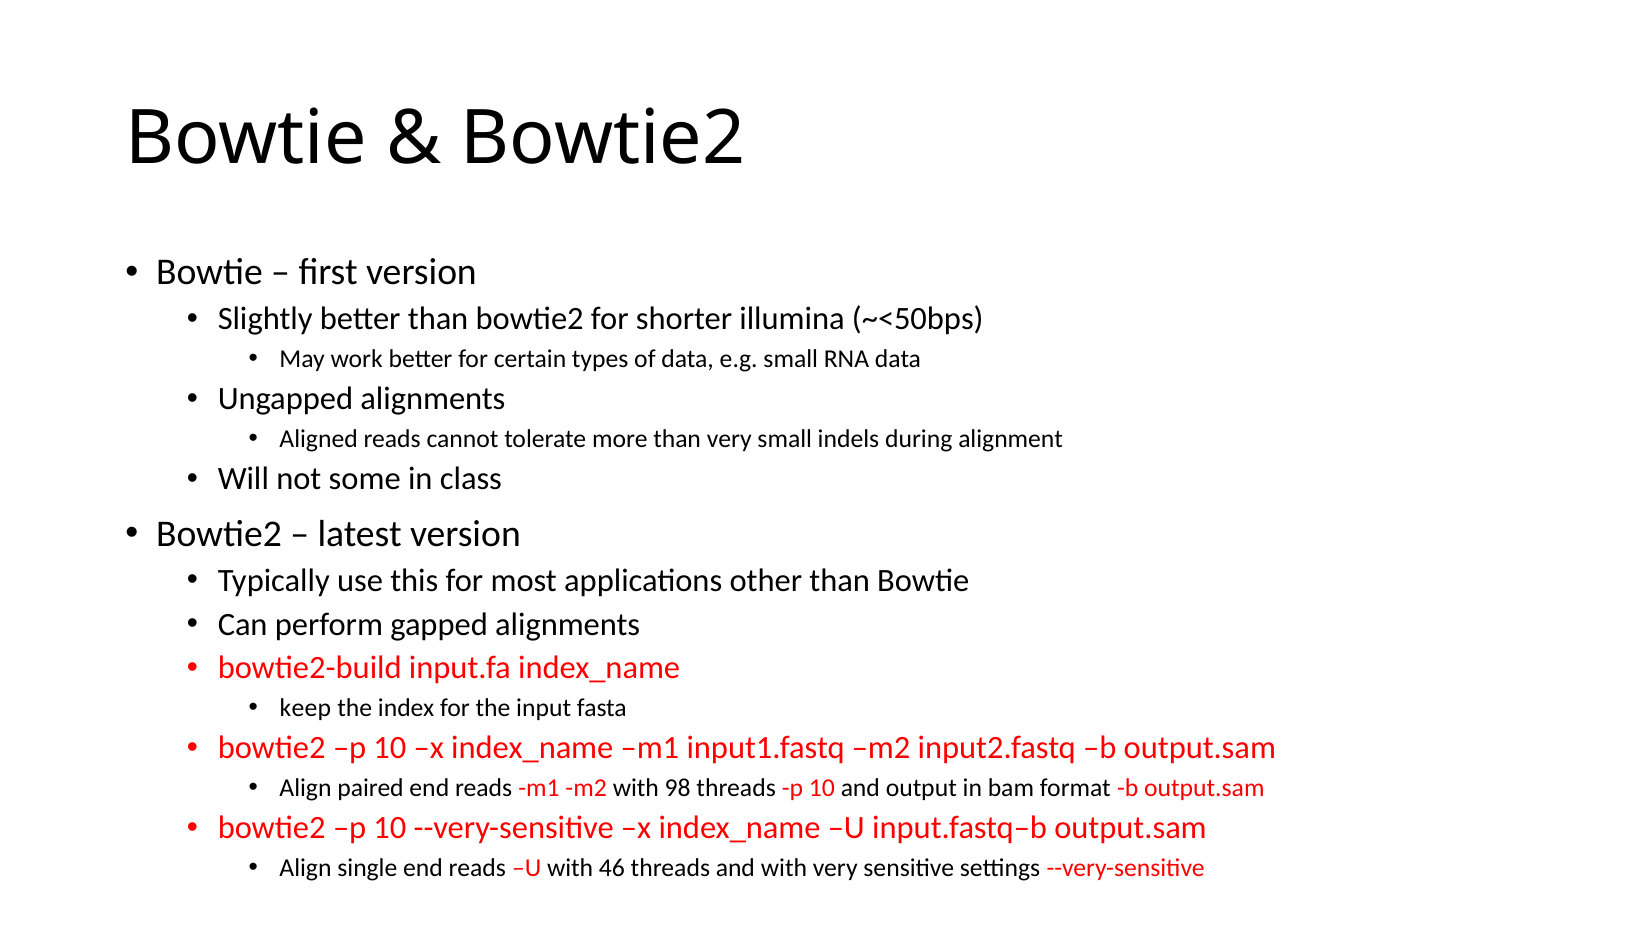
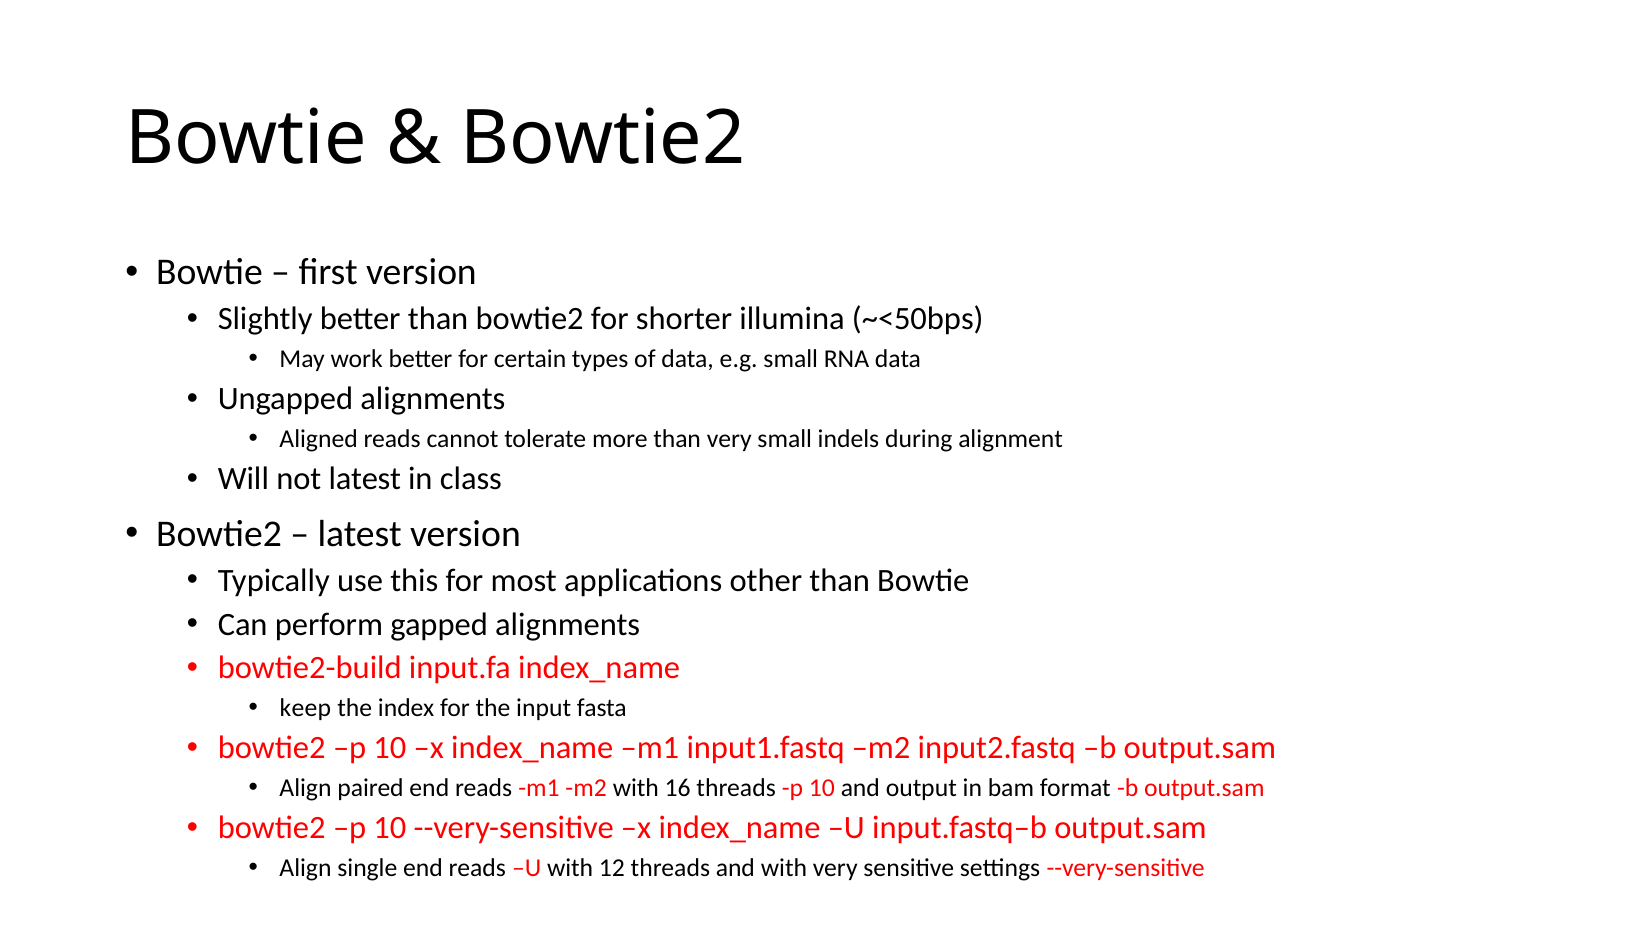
not some: some -> latest
98: 98 -> 16
46: 46 -> 12
